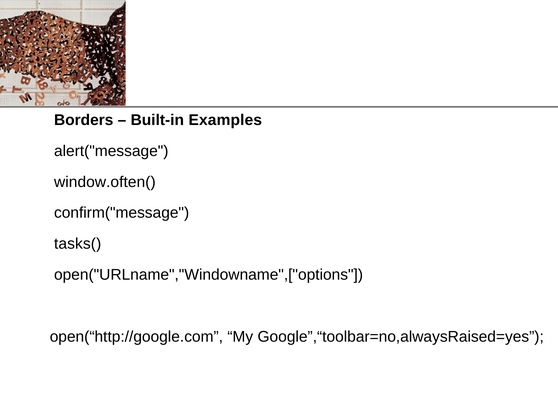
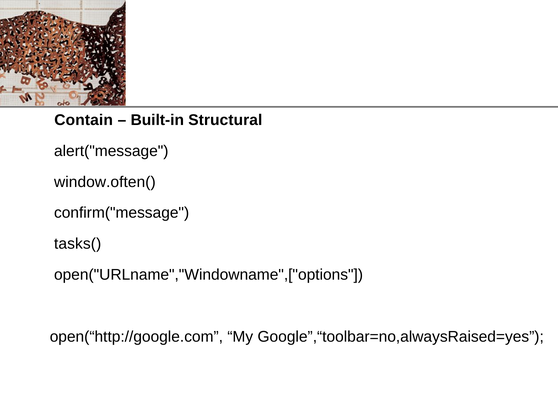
Borders: Borders -> Contain
Examples: Examples -> Structural
